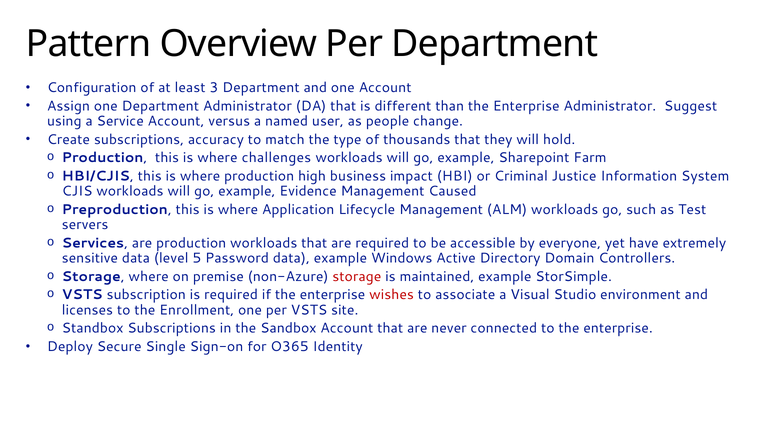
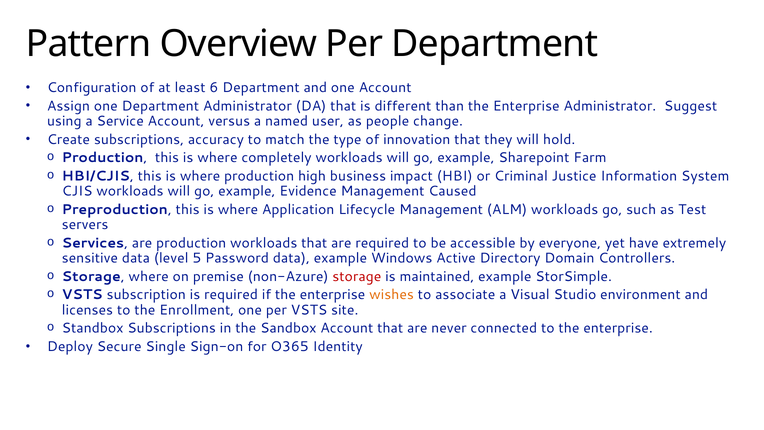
3: 3 -> 6
thousands: thousands -> innovation
challenges: challenges -> completely
wishes colour: red -> orange
